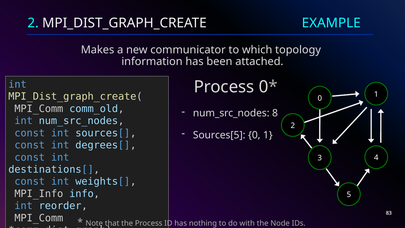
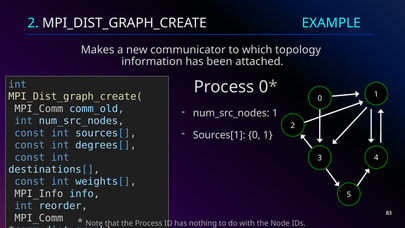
num_src_nodes 8: 8 -> 1
Sources[5: Sources[5 -> Sources[1
